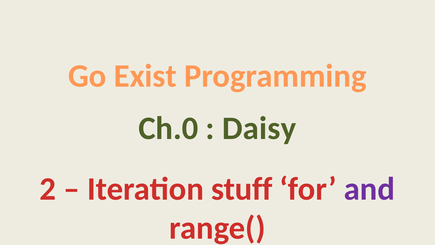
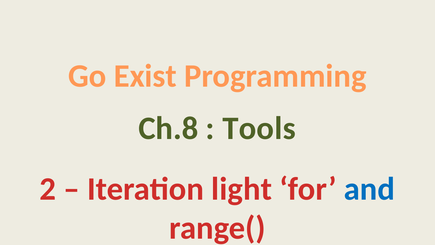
Ch.0: Ch.0 -> Ch.8
Daisy: Daisy -> Tools
stuff: stuff -> light
and colour: purple -> blue
